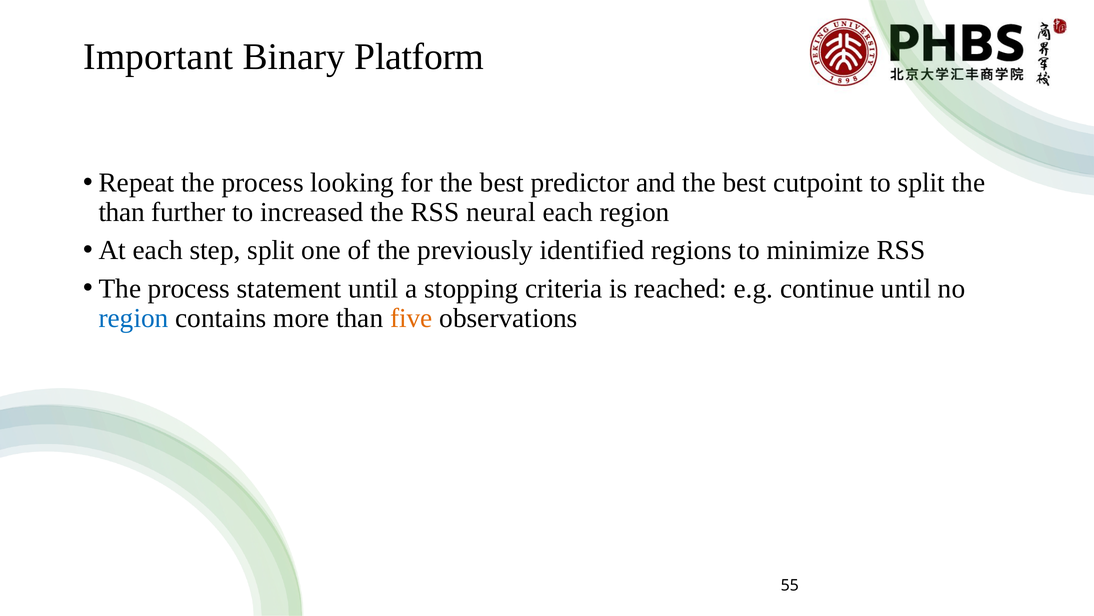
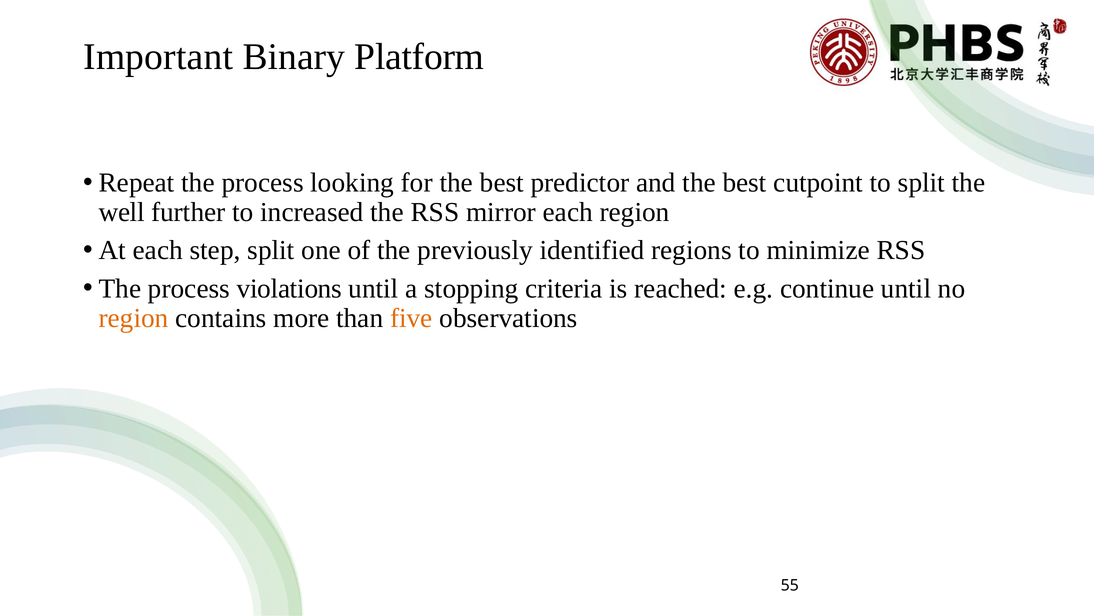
than at (122, 212): than -> well
neural: neural -> mirror
statement: statement -> violations
region at (134, 318) colour: blue -> orange
